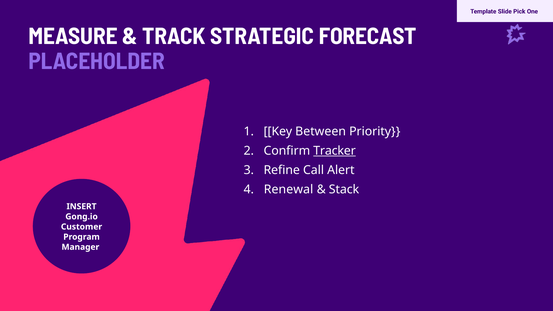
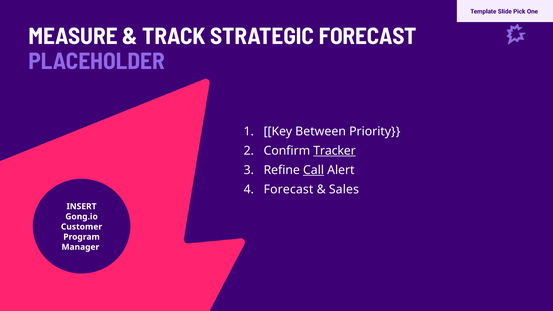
Call underline: none -> present
Renewal at (289, 189): Renewal -> Forecast
Stack: Stack -> Sales
